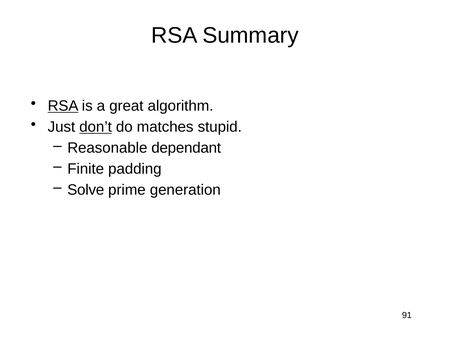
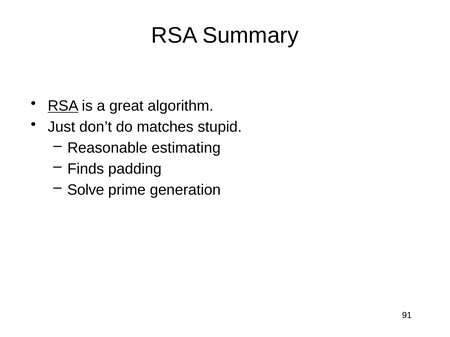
don’t underline: present -> none
dependant: dependant -> estimating
Finite: Finite -> Finds
